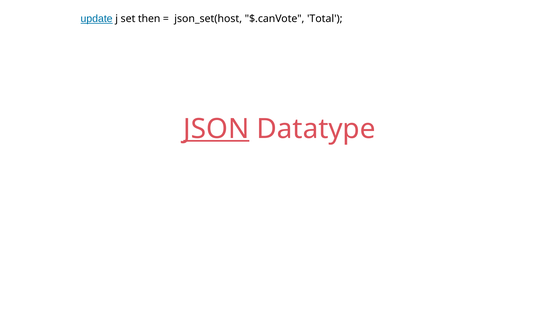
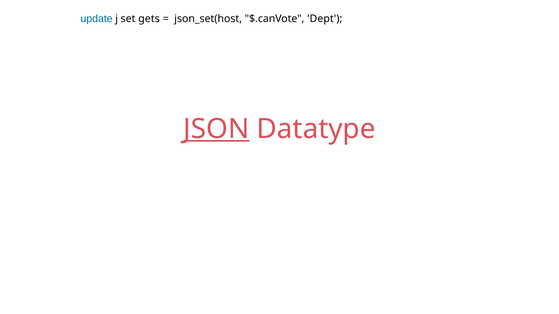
update underline: present -> none
then: then -> gets
Total: Total -> Dept
